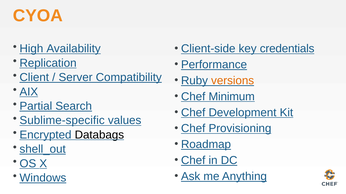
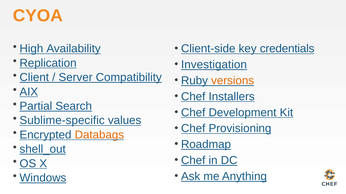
Performance: Performance -> Investigation
Minimum: Minimum -> Installers
Databags colour: black -> orange
